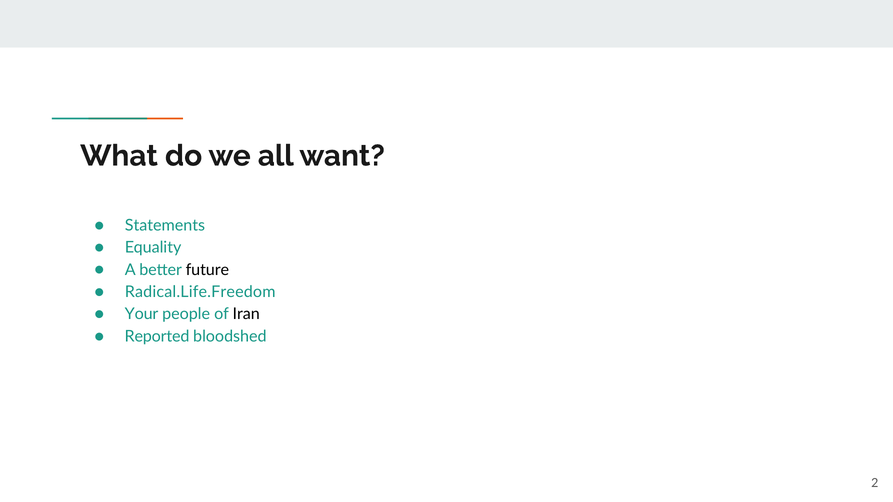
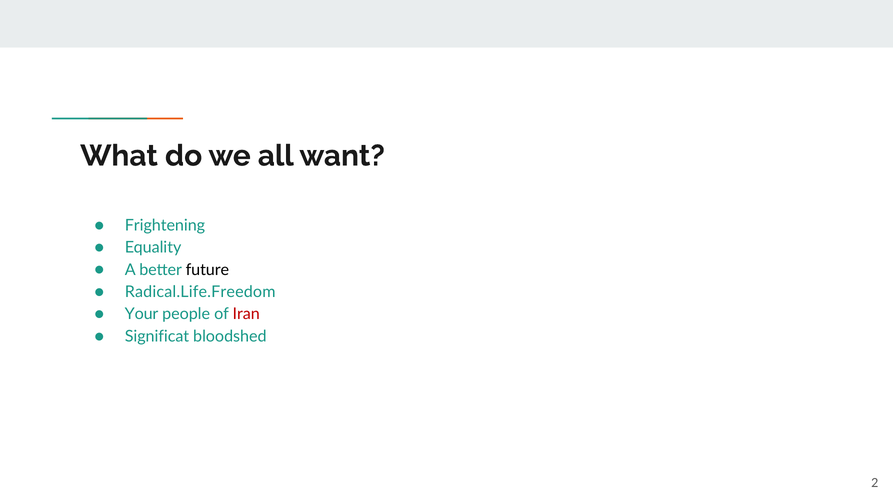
Statements: Statements -> Frightening
Iran colour: black -> red
Reported: Reported -> Significat
